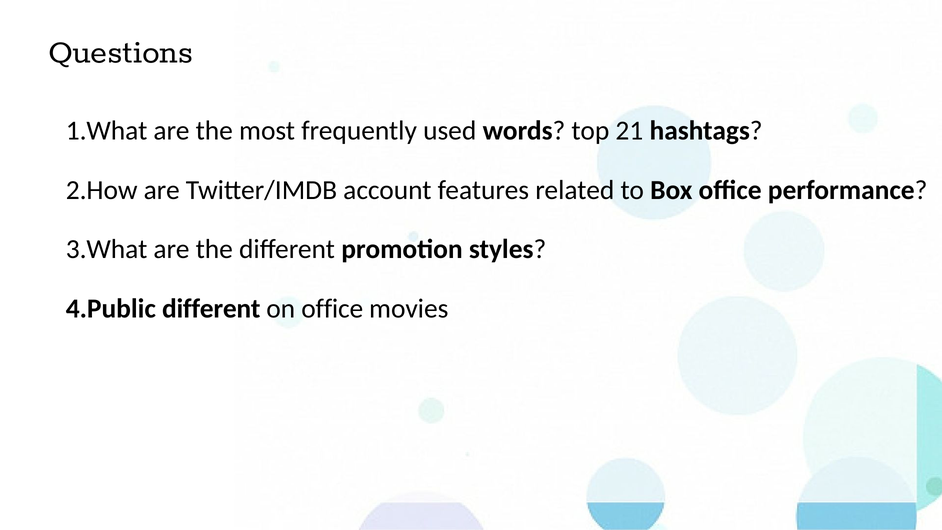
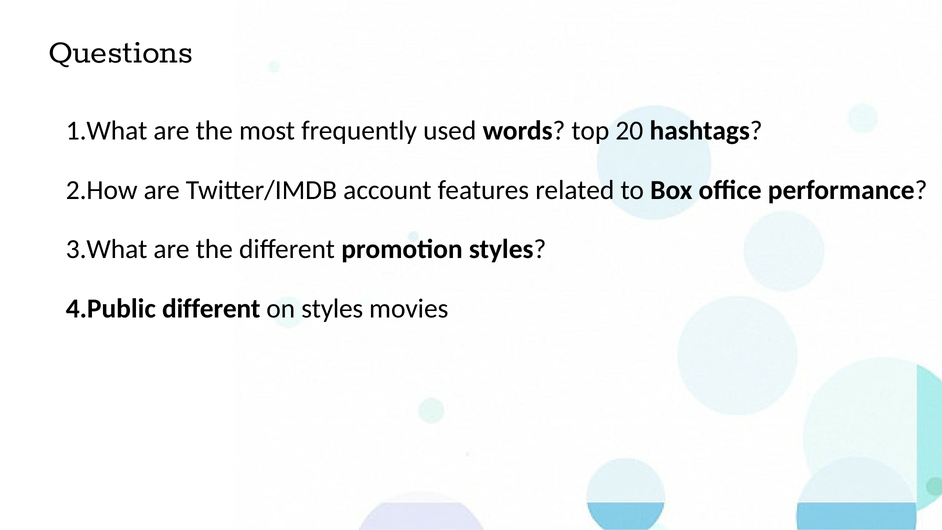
21: 21 -> 20
on office: office -> styles
